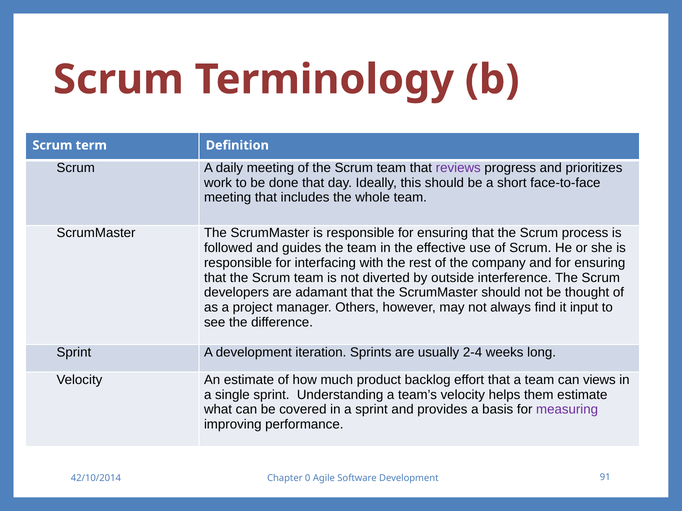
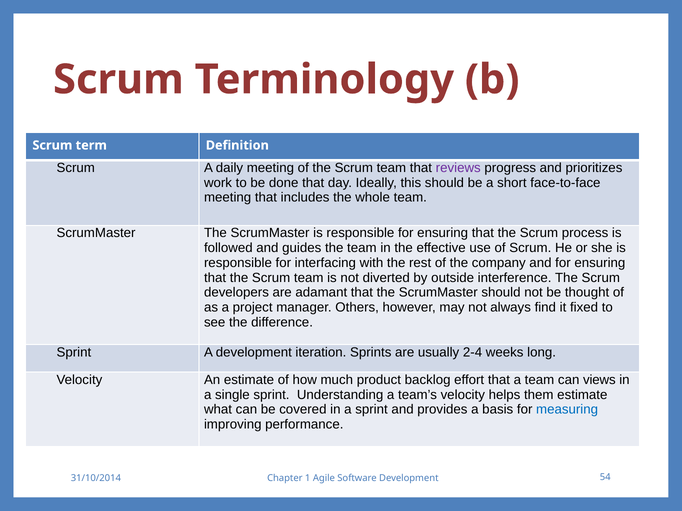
input: input -> fixed
measuring colour: purple -> blue
42/10/2014: 42/10/2014 -> 31/10/2014
0: 0 -> 1
91: 91 -> 54
